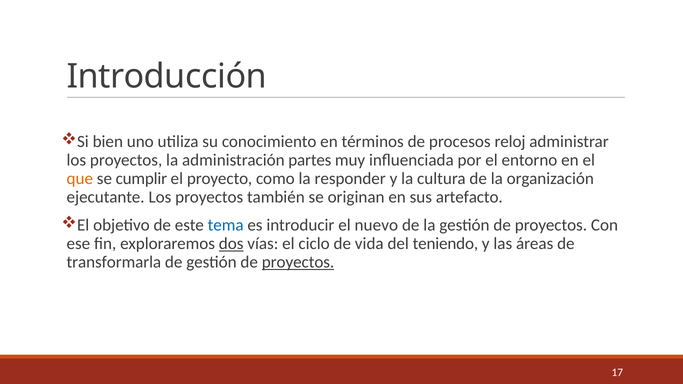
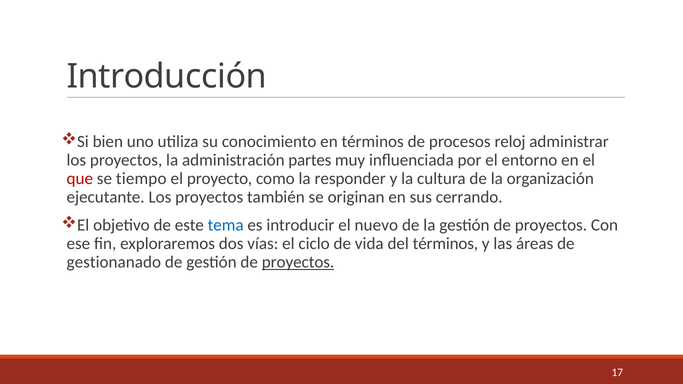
que colour: orange -> red
cumplir: cumplir -> tiempo
artefacto: artefacto -> cerrando
dos underline: present -> none
del teniendo: teniendo -> términos
transformarla: transformarla -> gestionanado
